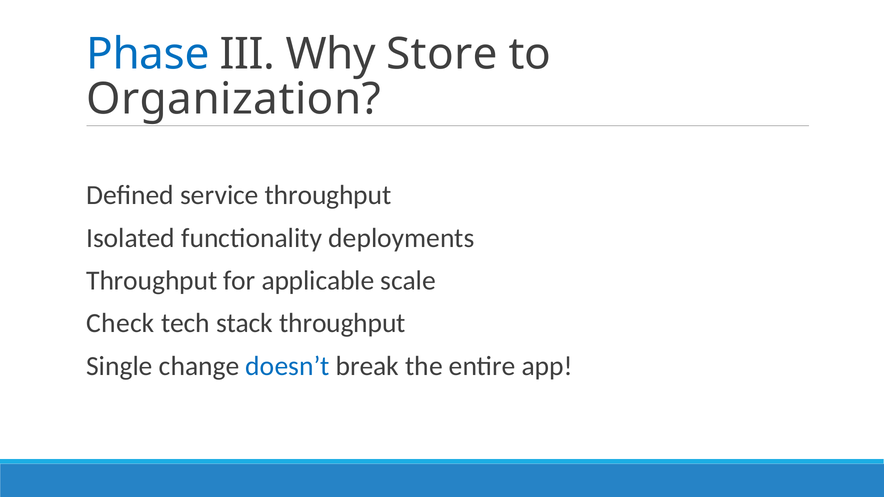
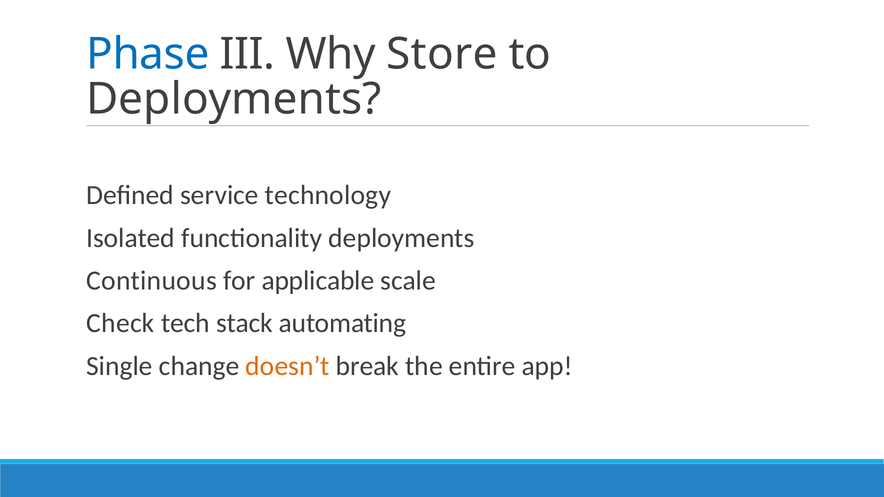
Organization at (234, 99): Organization -> Deployments
service throughput: throughput -> technology
Throughput at (152, 281): Throughput -> Continuous
stack throughput: throughput -> automating
doesn’t colour: blue -> orange
